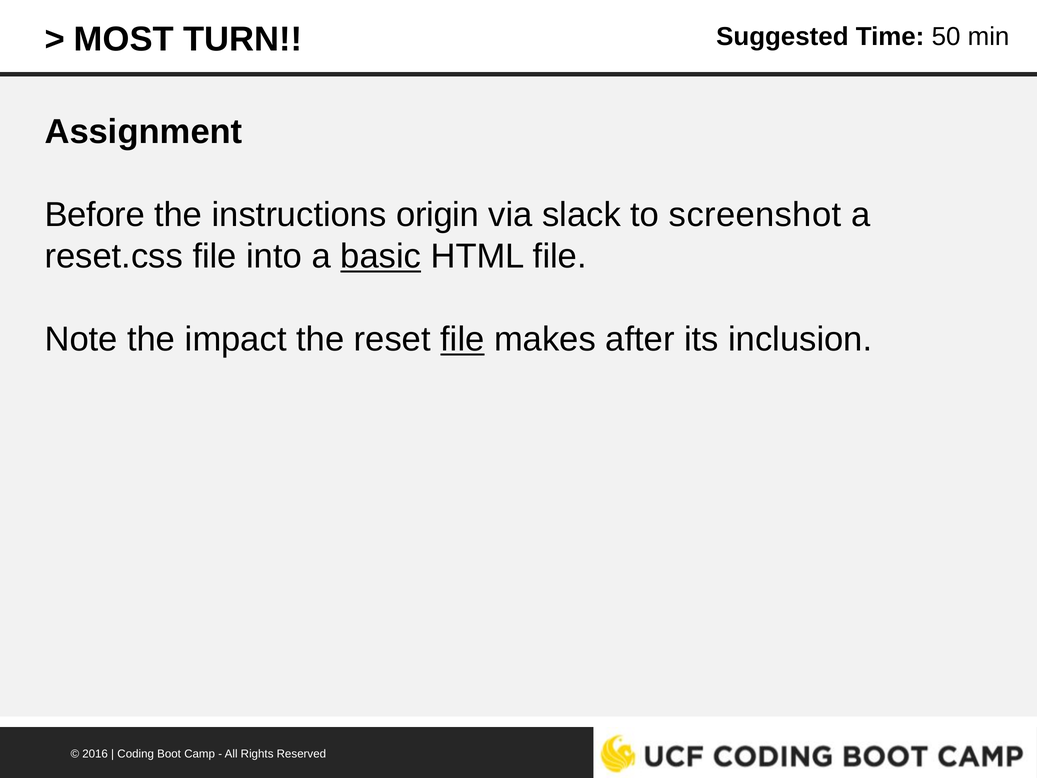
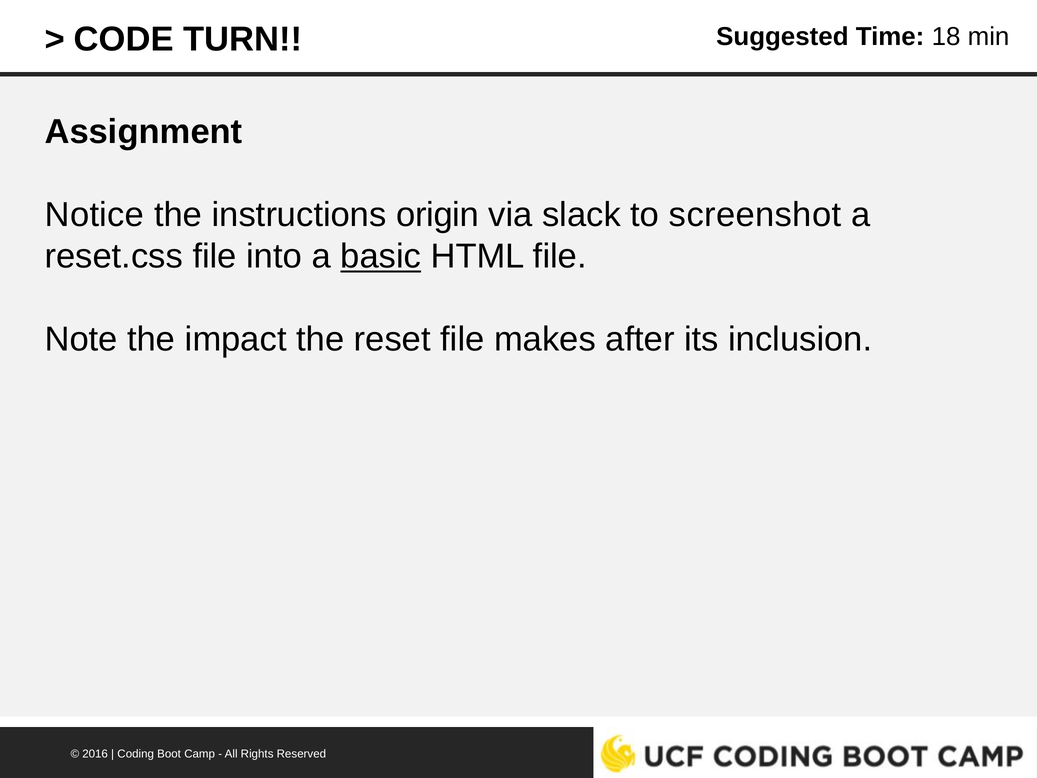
MOST: MOST -> CODE
50: 50 -> 18
Before: Before -> Notice
file at (462, 339) underline: present -> none
